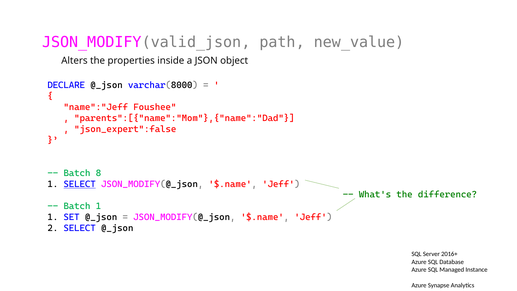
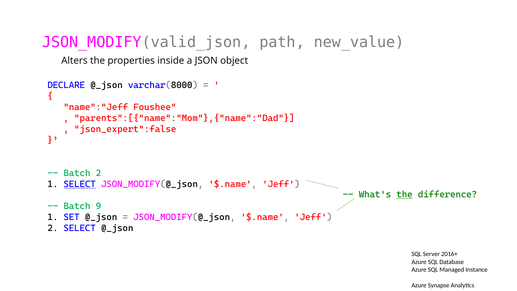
Batch 8: 8 -> 2
the at (405, 194) underline: none -> present
Batch 1: 1 -> 9
